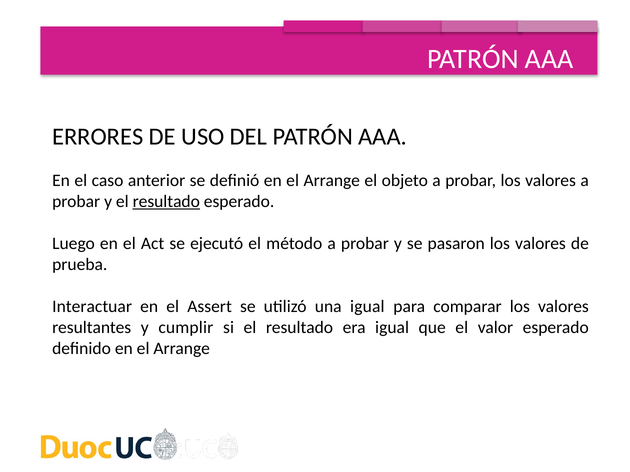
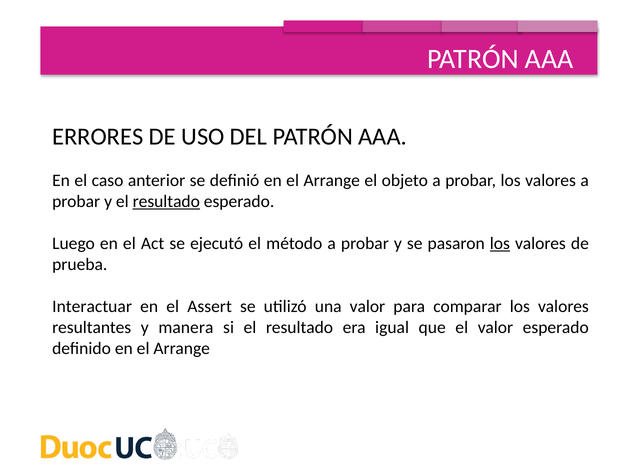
los at (500, 244) underline: none -> present
una igual: igual -> valor
cumplir: cumplir -> manera
